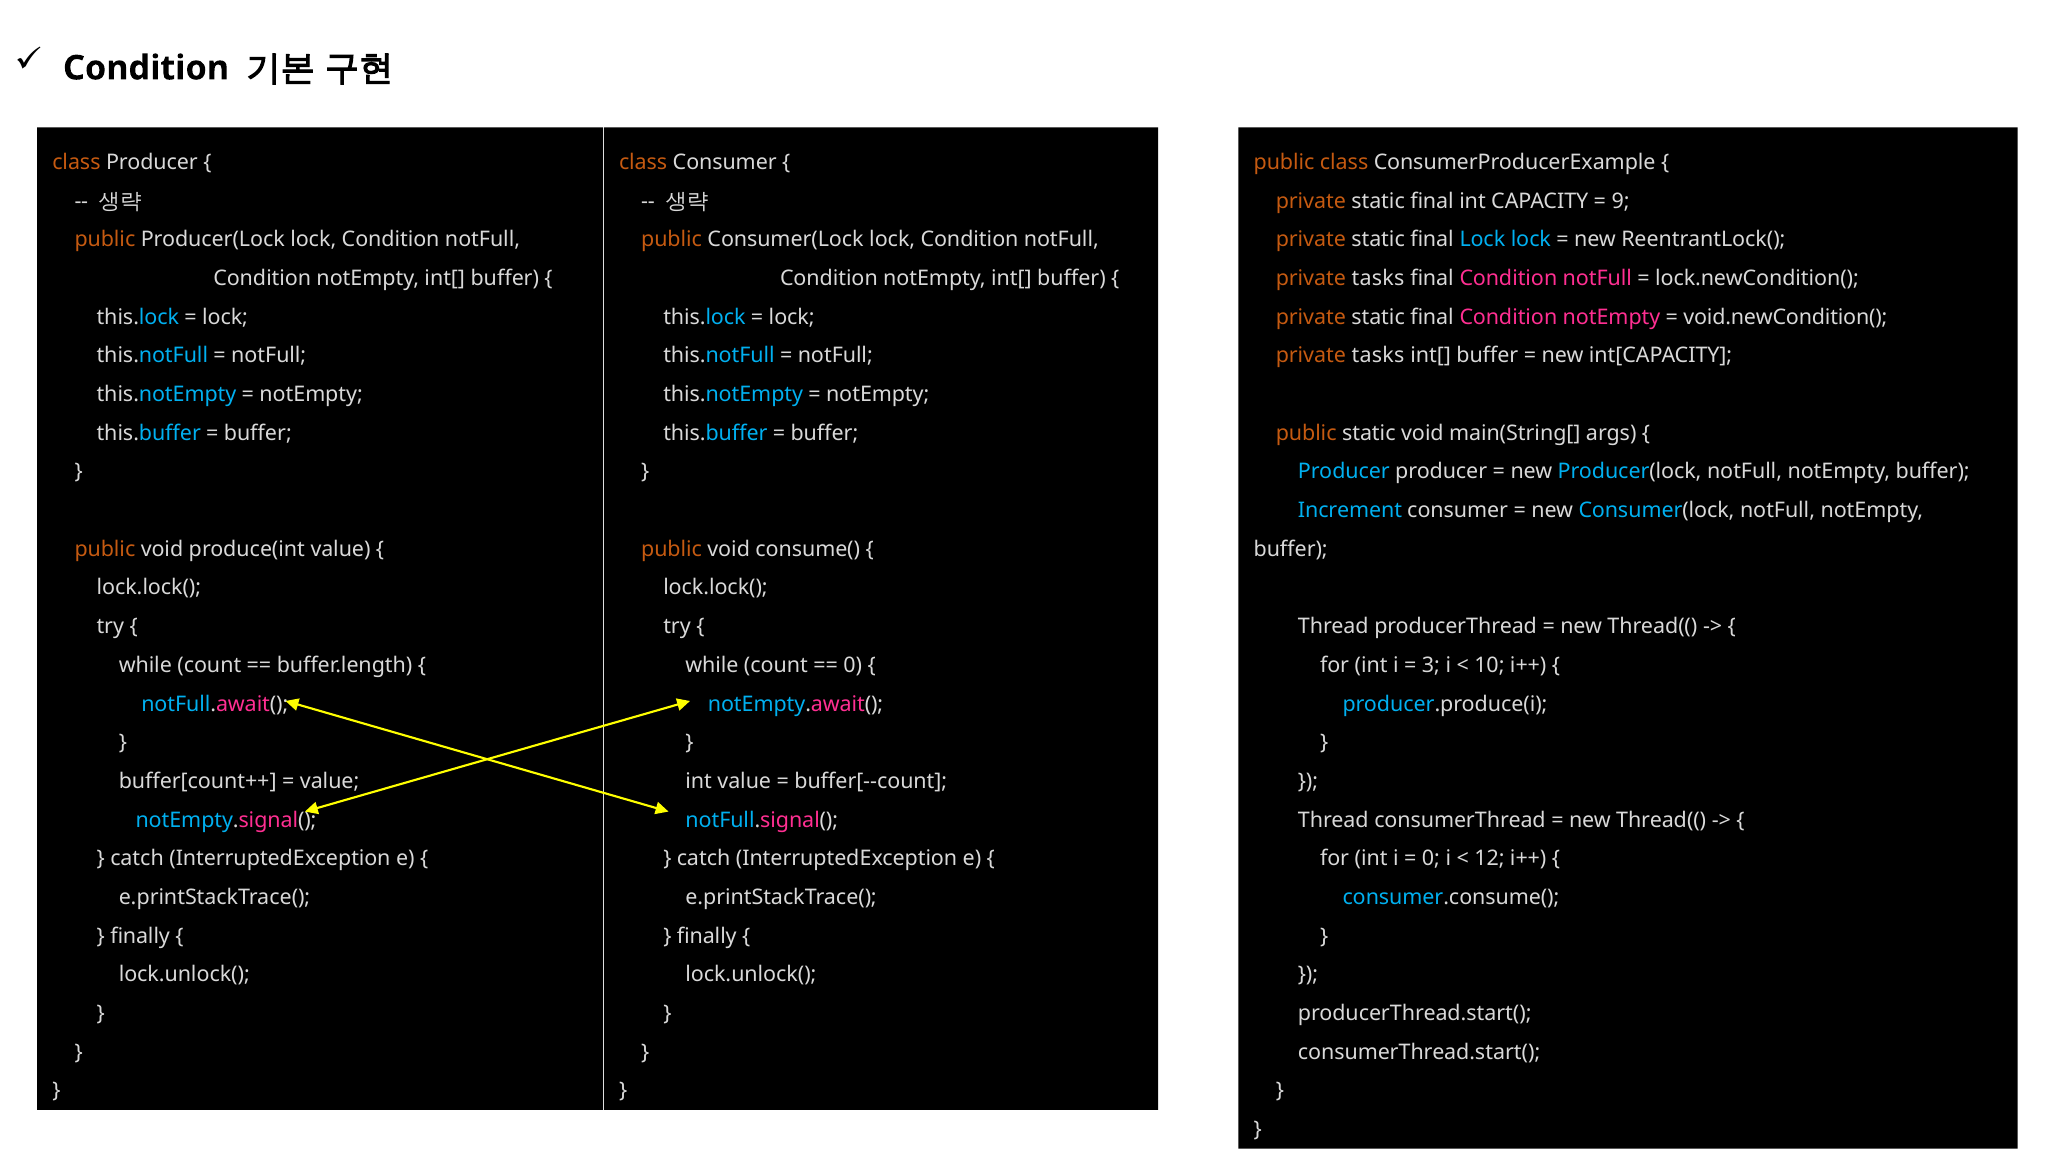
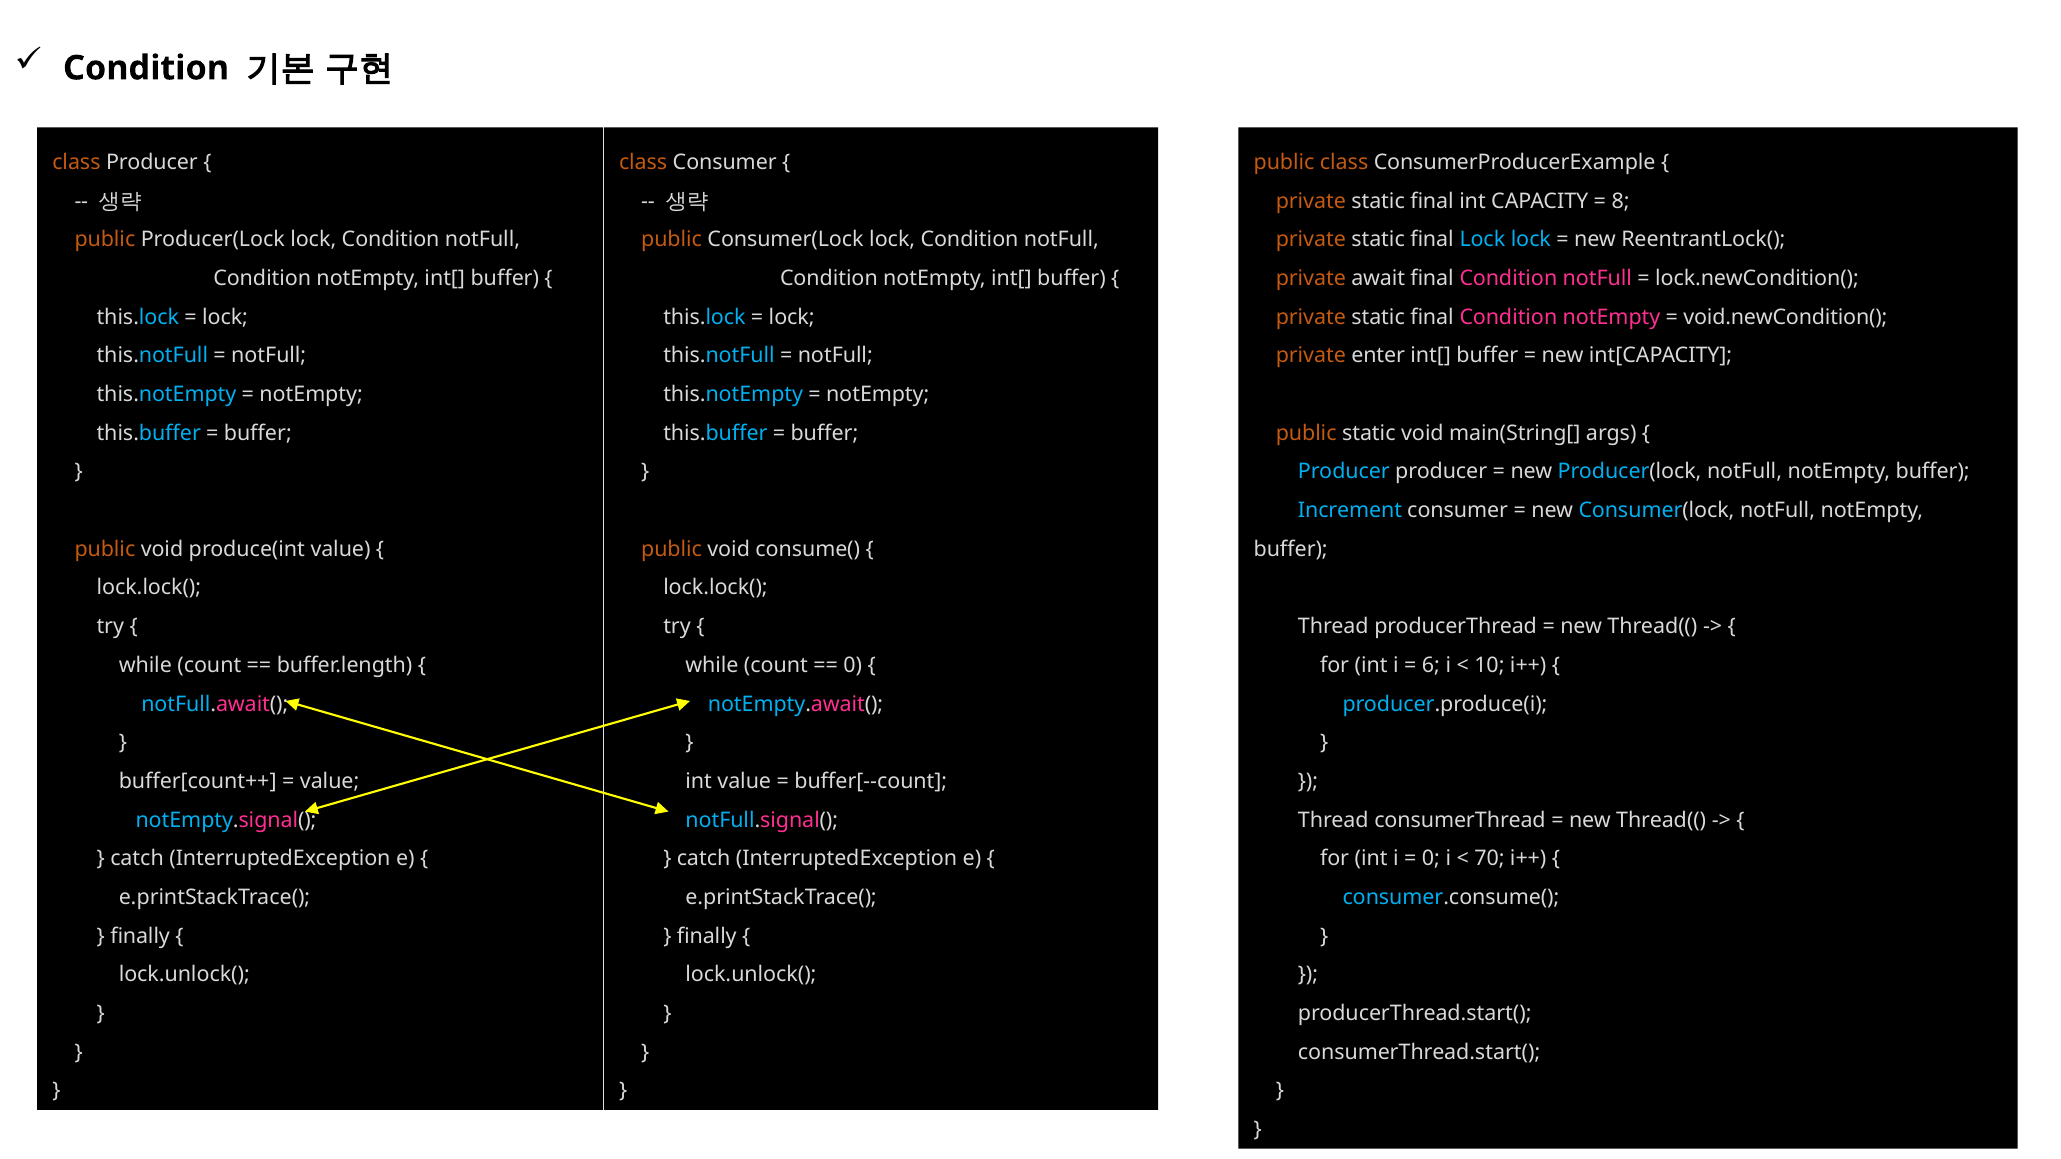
9: 9 -> 8
tasks at (1378, 278): tasks -> await
tasks at (1378, 356): tasks -> enter
3: 3 -> 6
12: 12 -> 70
